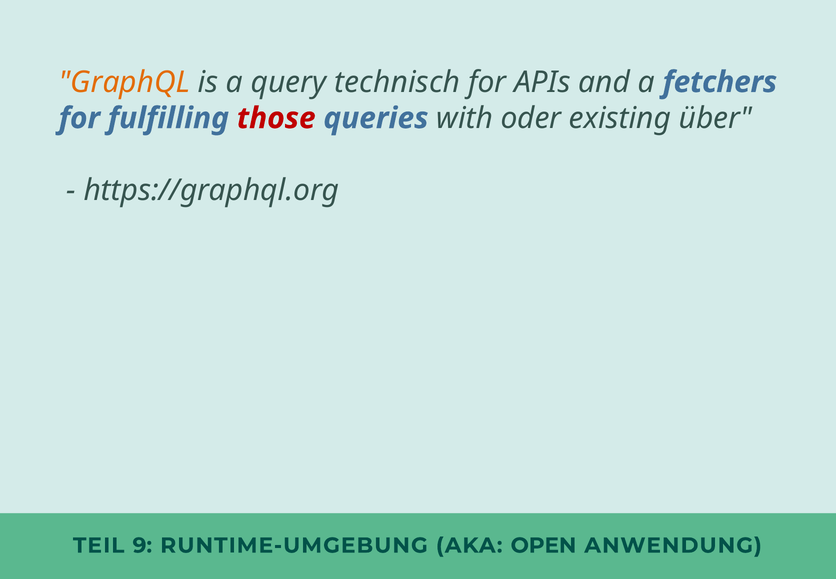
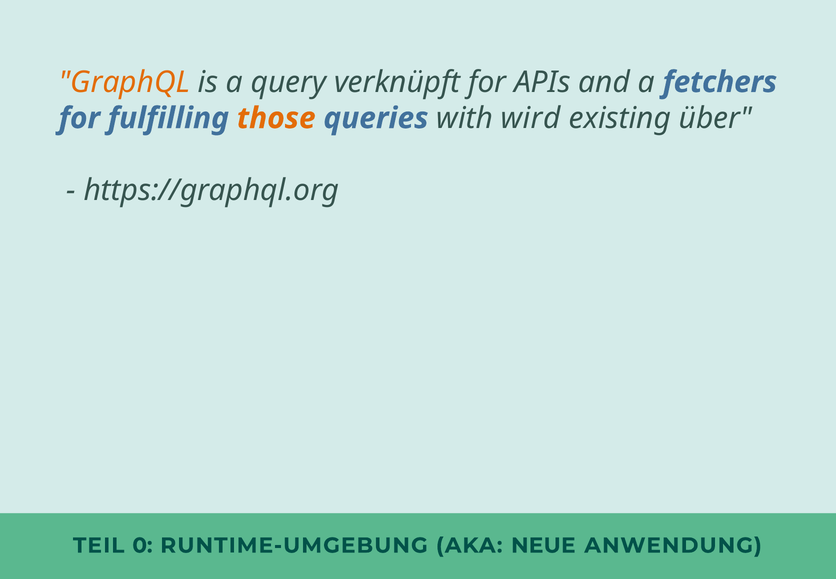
technisch: technisch -> verknüpft
those colour: red -> orange
oder: oder -> wird
9: 9 -> 0
OPEN: OPEN -> NEUE
